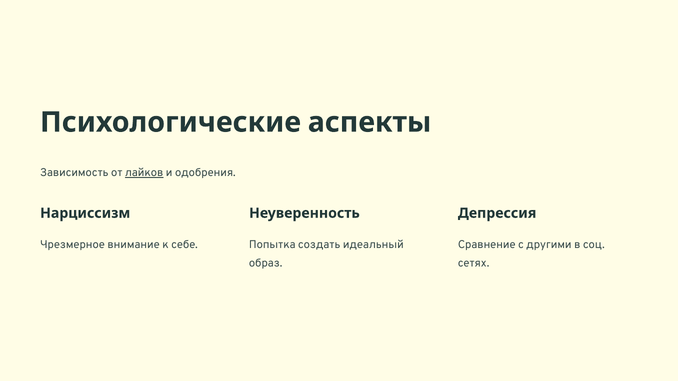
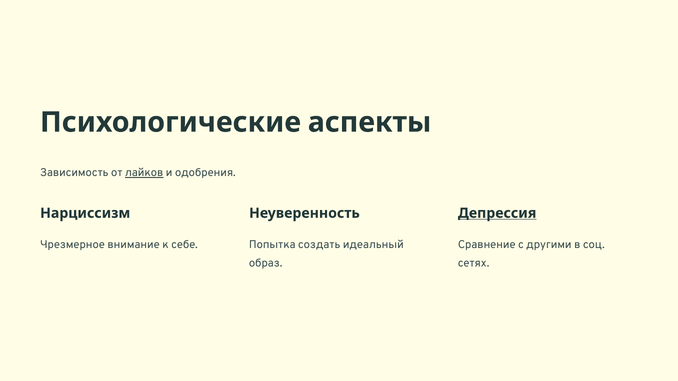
Депрессия underline: none -> present
